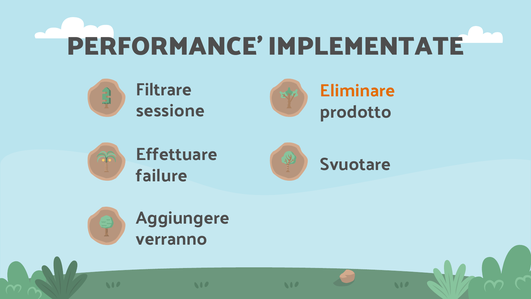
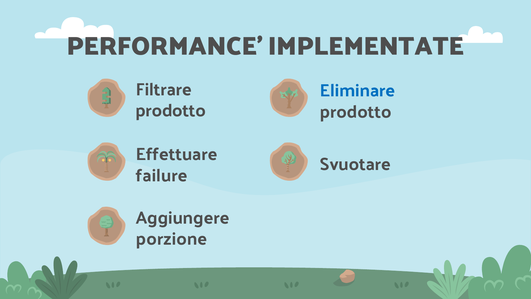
Eliminare colour: orange -> blue
sessione at (170, 111): sessione -> prodotto
verranno: verranno -> porzione
